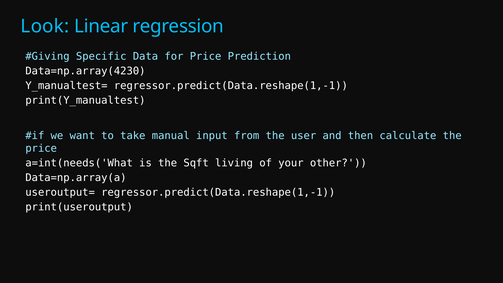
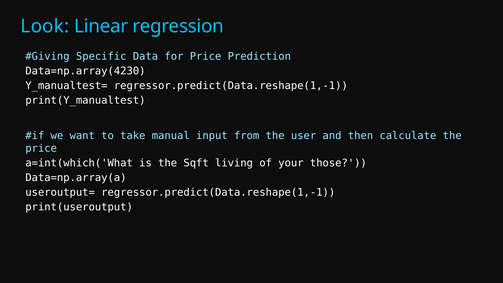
a=int(needs('What: a=int(needs('What -> a=int(which('What
other: other -> those
